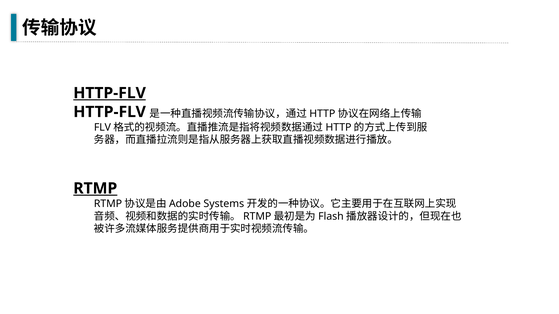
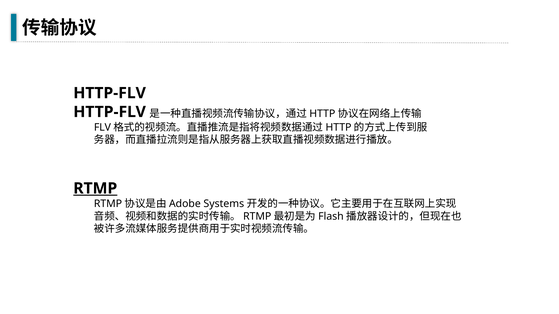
HTTP-FLV underline: present -> none
